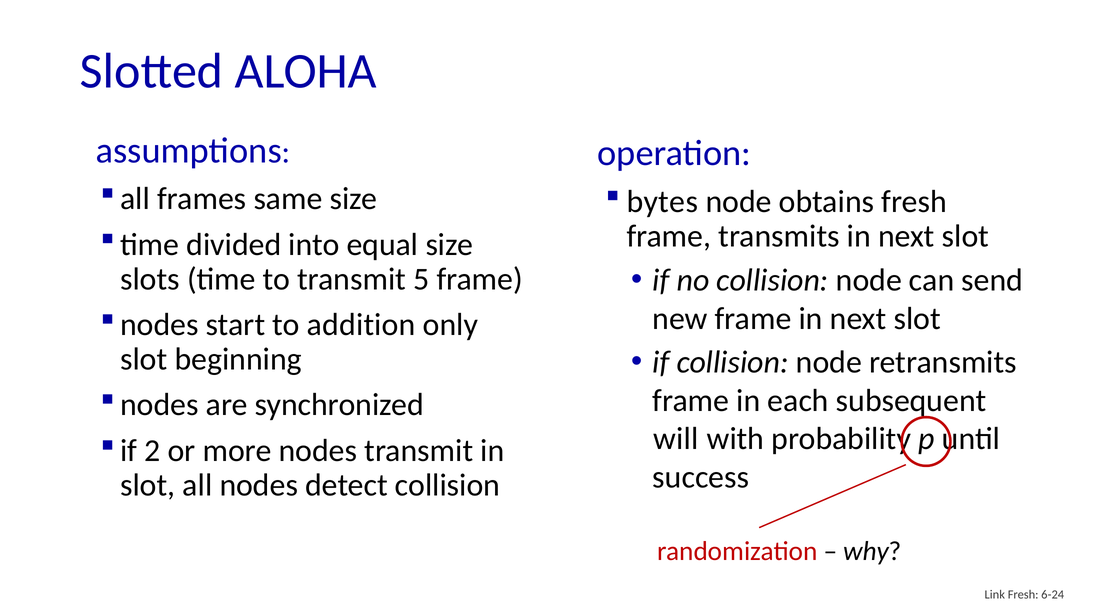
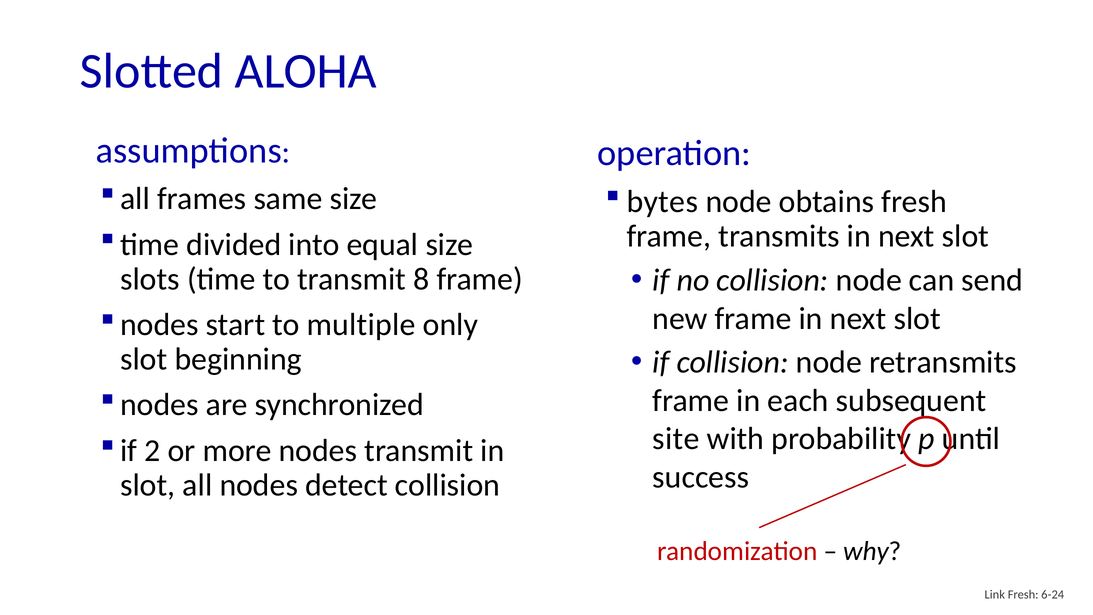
5: 5 -> 8
addition: addition -> multiple
will: will -> site
